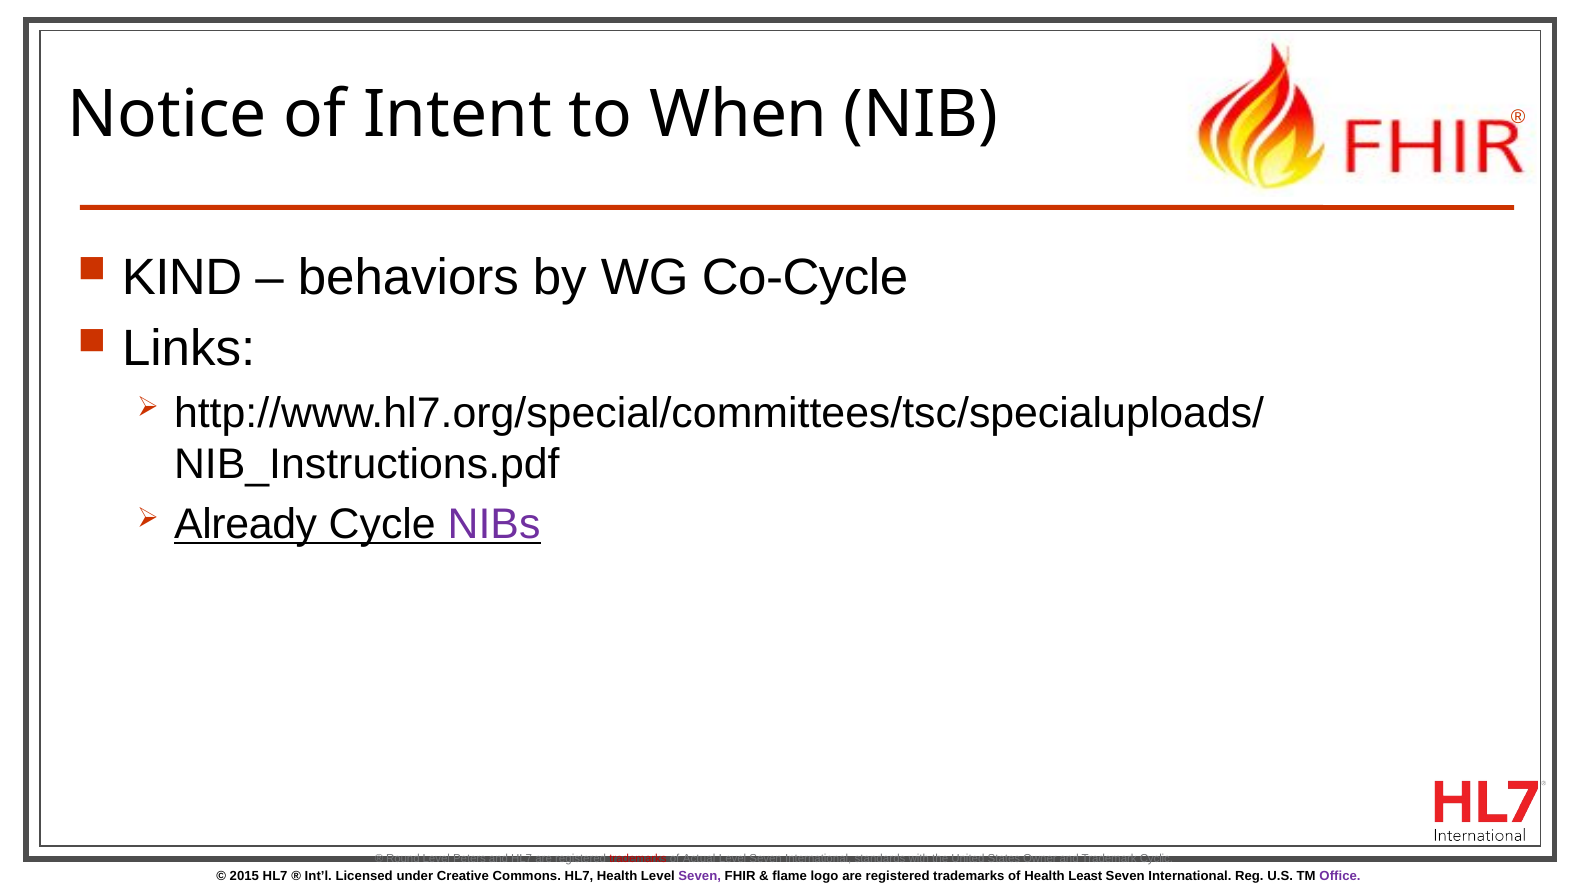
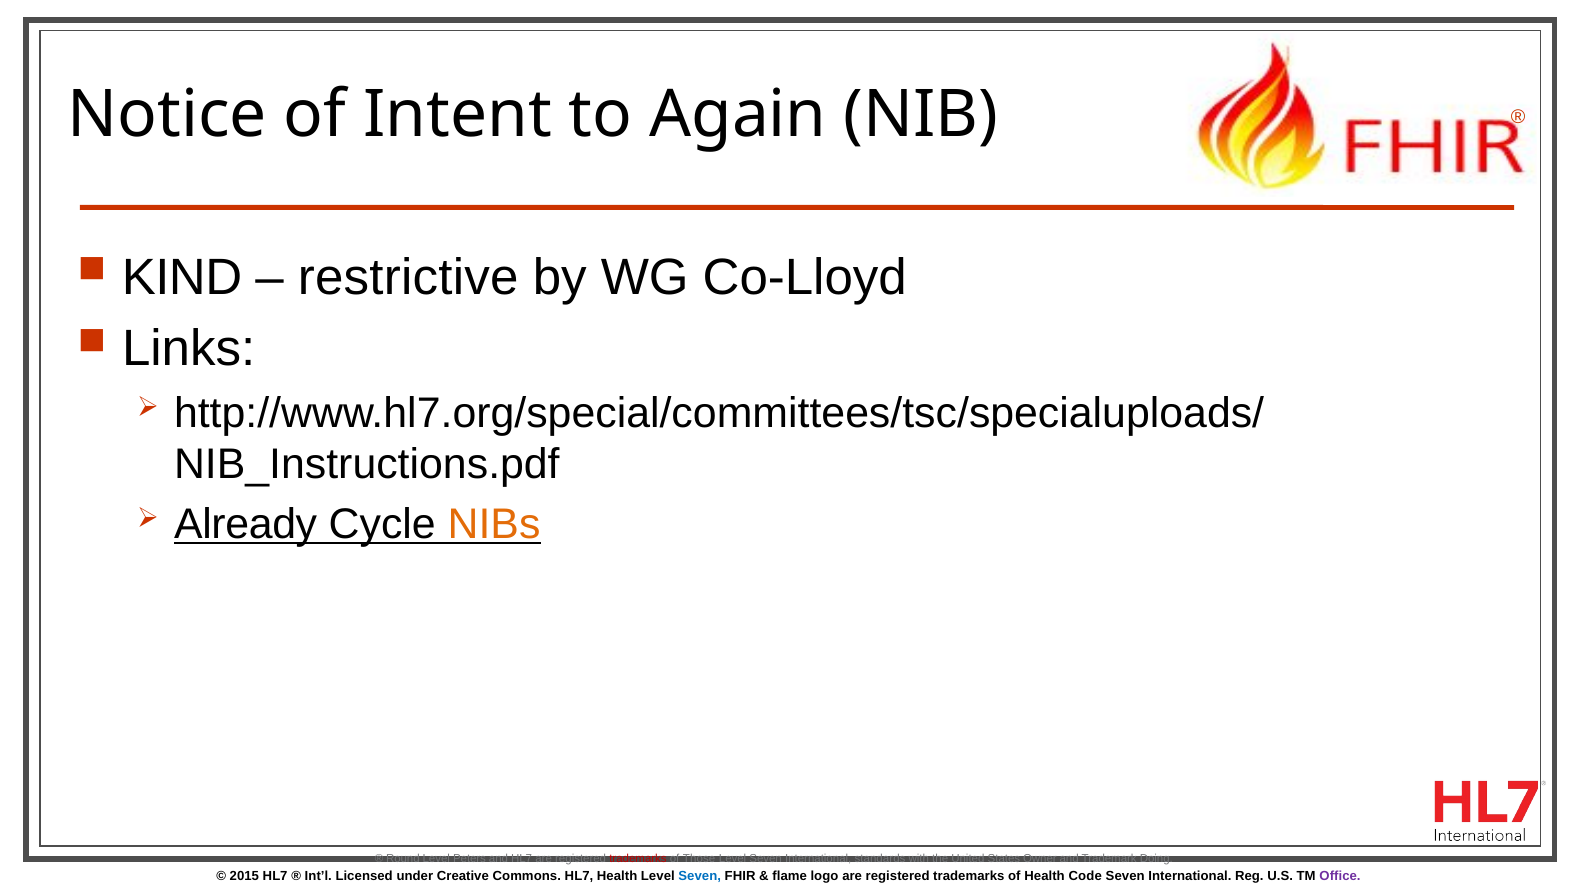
When: When -> Again
behaviors: behaviors -> restrictive
Co-Cycle: Co-Cycle -> Co-Lloyd
NIBs colour: purple -> orange
Actual: Actual -> Those
Cyclic: Cyclic -> Doing
Seven at (700, 876) colour: purple -> blue
Least: Least -> Code
